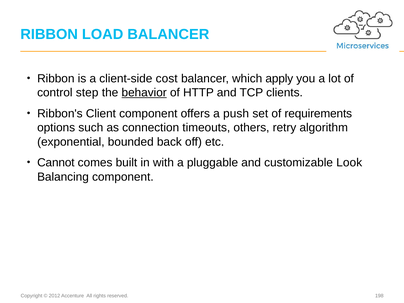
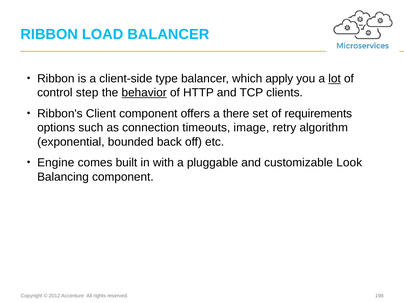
cost: cost -> type
lot underline: none -> present
push: push -> there
others: others -> image
Cannot: Cannot -> Engine
